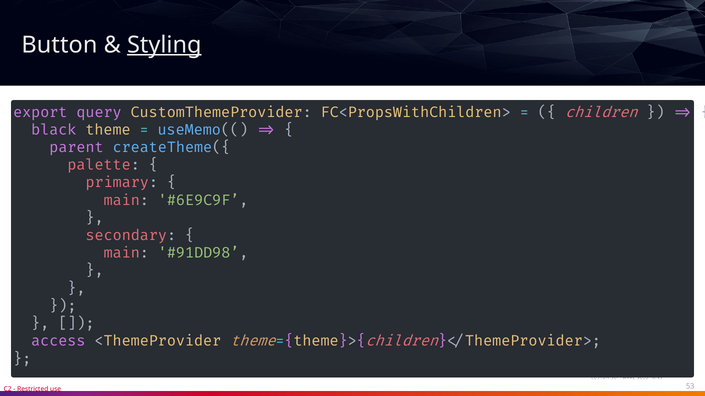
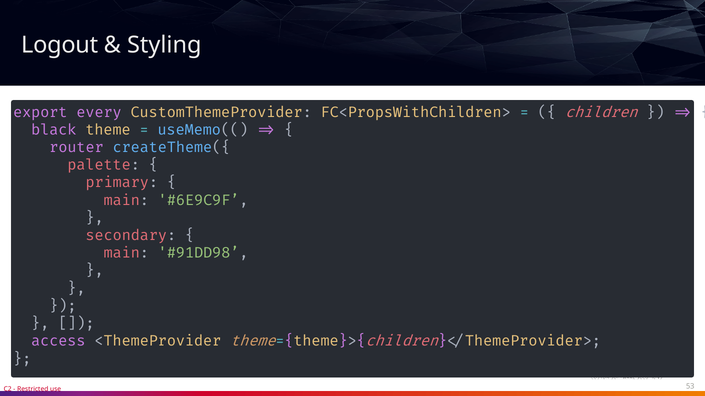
Button: Button -> Logout
Styling underline: present -> none
query: query -> every
parent: parent -> router
